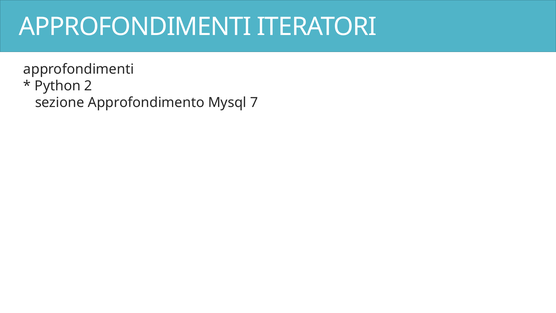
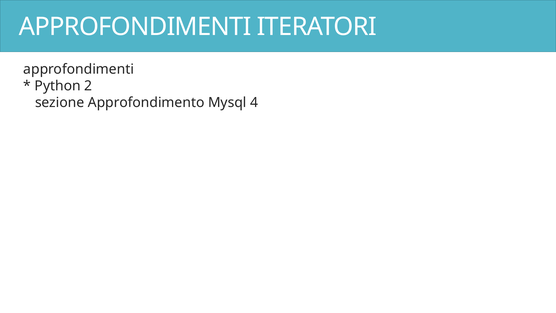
7: 7 -> 4
